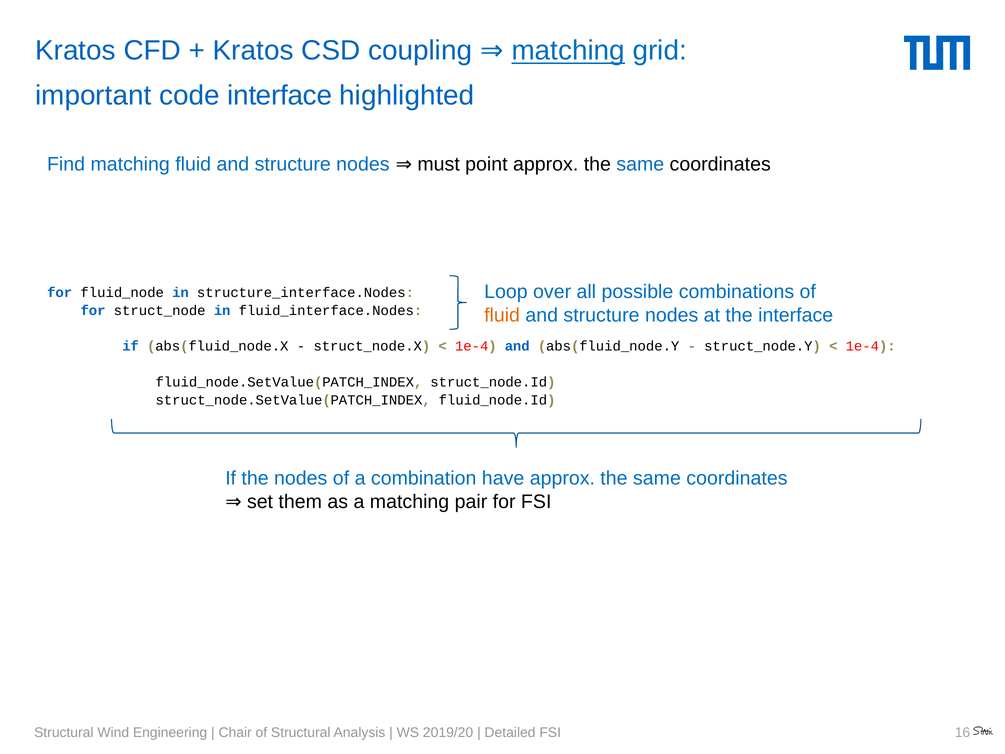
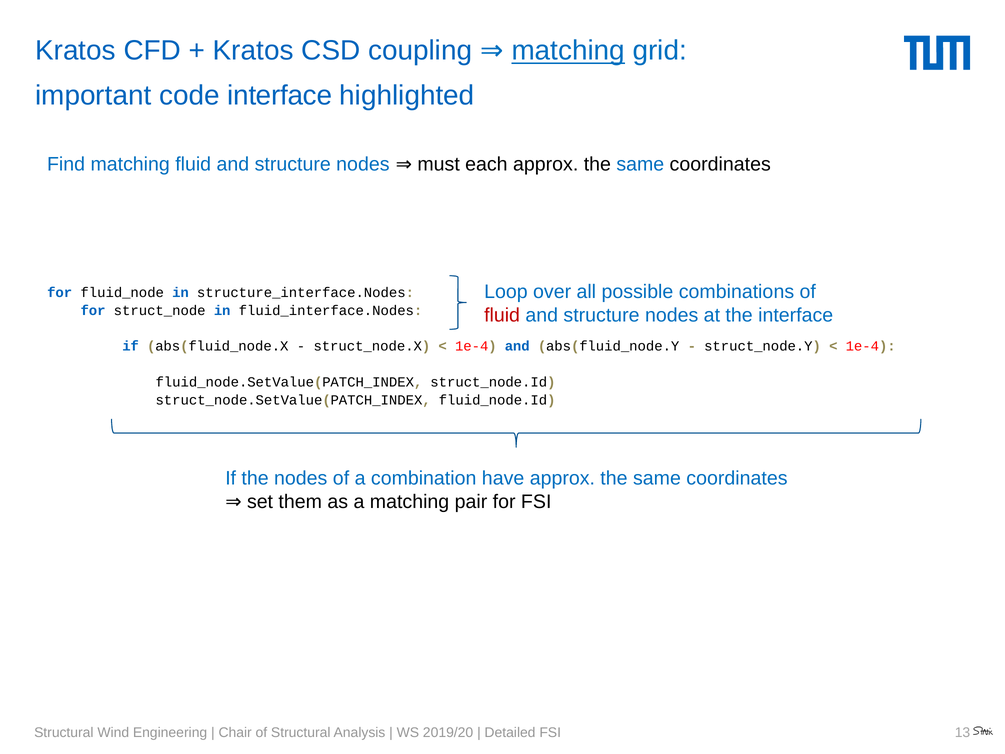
point: point -> each
fluid at (502, 315) colour: orange -> red
16: 16 -> 13
